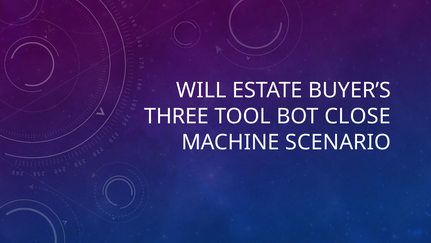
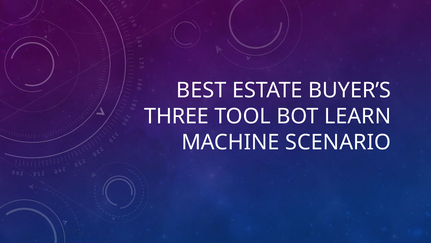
WILL: WILL -> BEST
CLOSE: CLOSE -> LEARN
